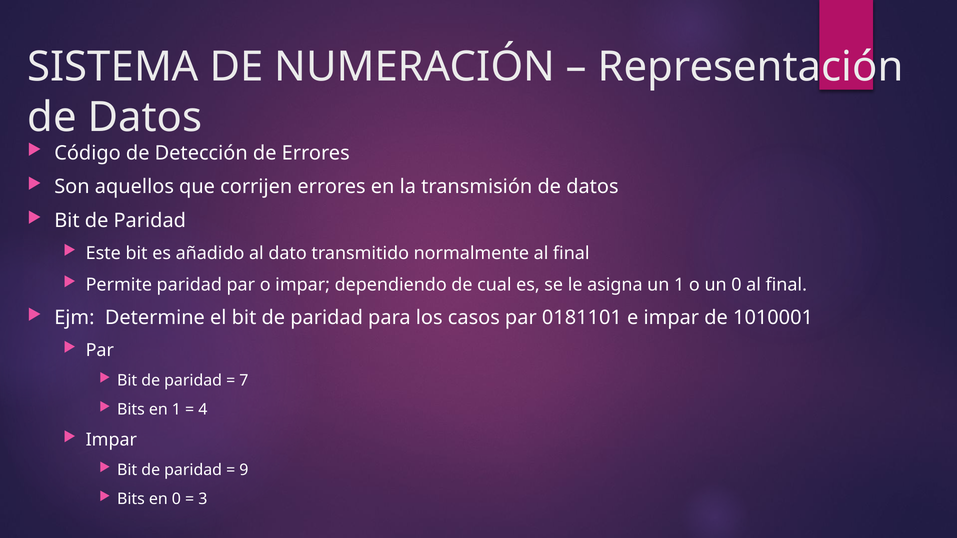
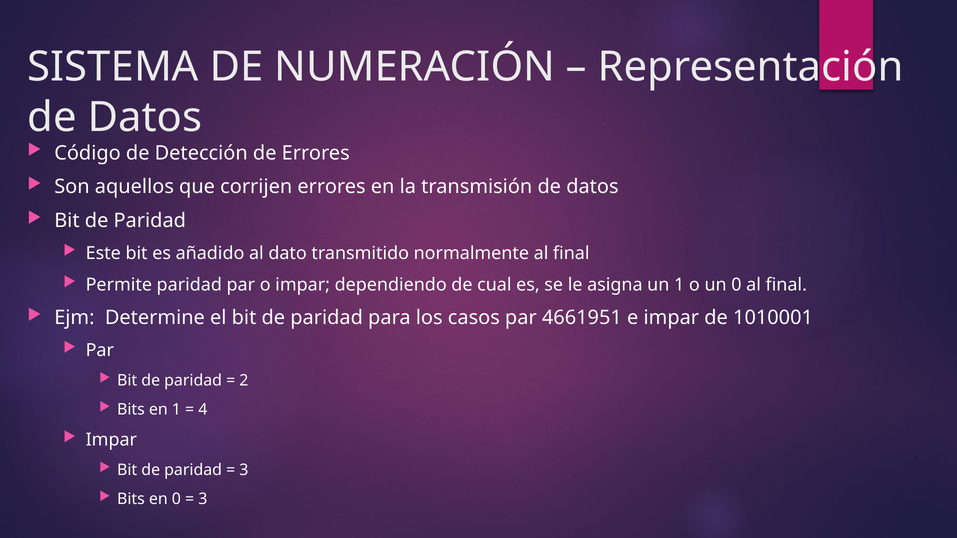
0181101: 0181101 -> 4661951
7: 7 -> 2
9 at (244, 470): 9 -> 3
